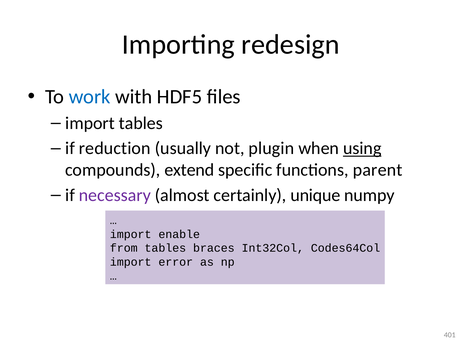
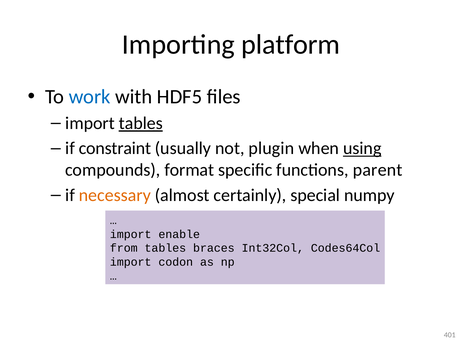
redesign: redesign -> platform
tables at (141, 123) underline: none -> present
reduction: reduction -> constraint
extend: extend -> format
necessary colour: purple -> orange
unique: unique -> special
error: error -> codon
